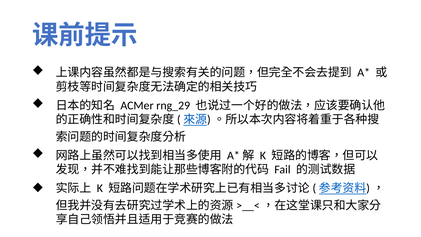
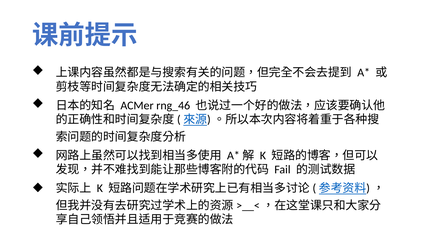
rng_29: rng_29 -> rng_46
